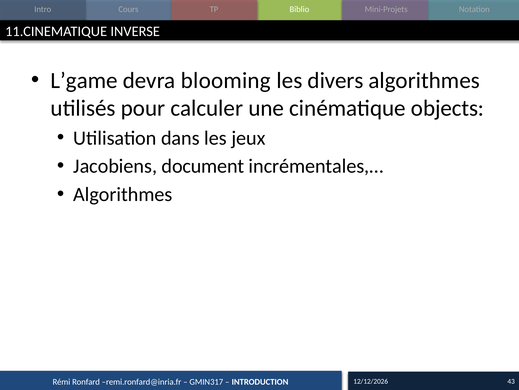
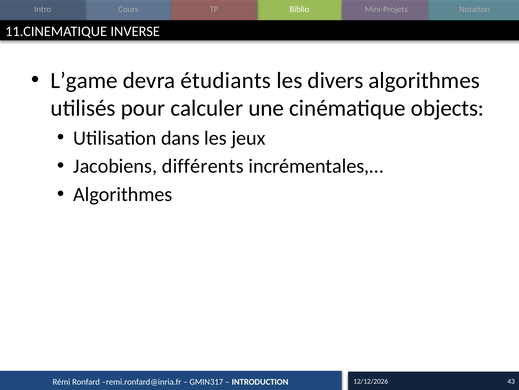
blooming: blooming -> étudiants
document: document -> différents
